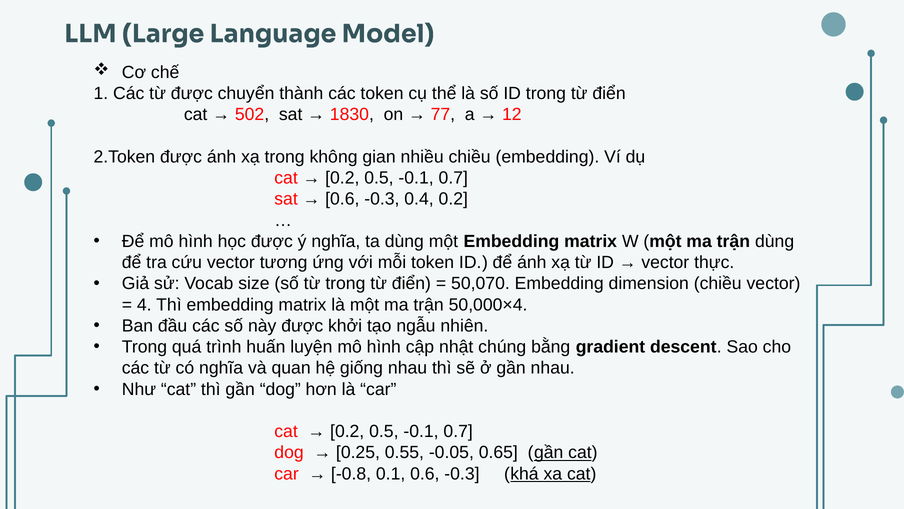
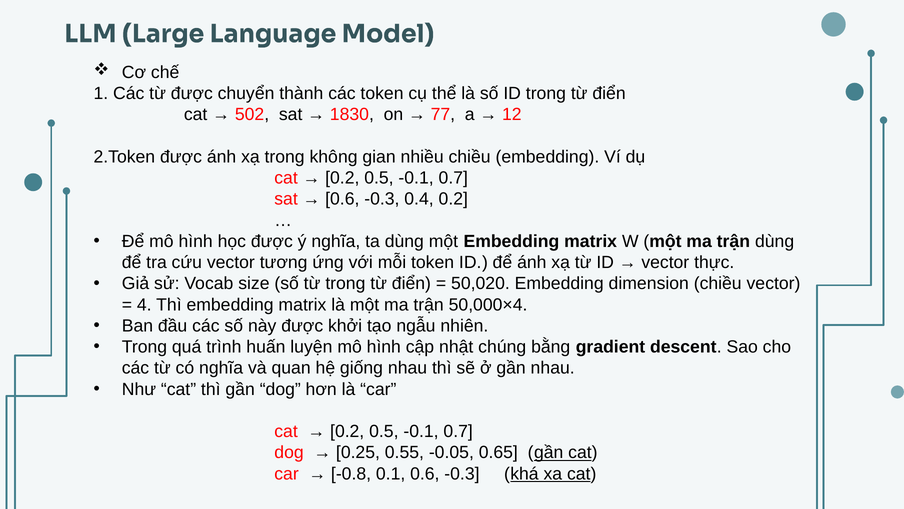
50,070: 50,070 -> 50,020
